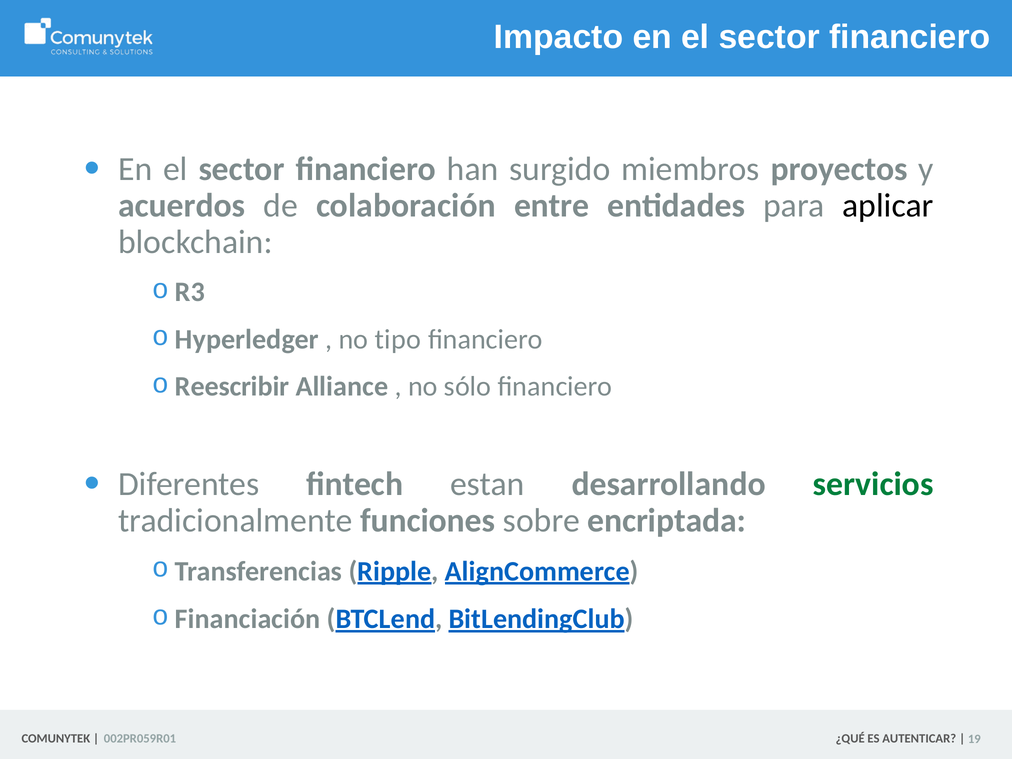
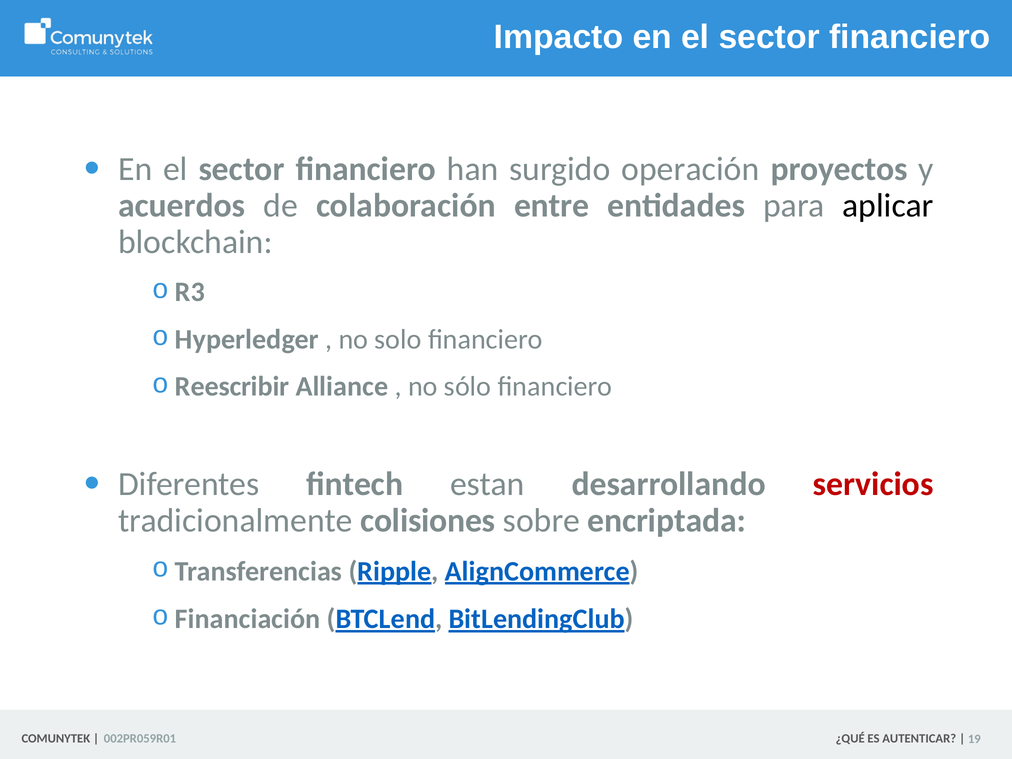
miembros: miembros -> operación
tipo: tipo -> solo
servicios colour: green -> red
funciones: funciones -> colisiones
